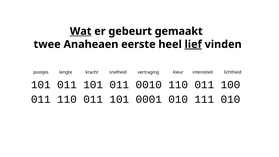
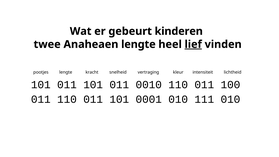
Wat underline: present -> none
gemaakt: gemaakt -> kinderen
Anaheaen eerste: eerste -> lengte
